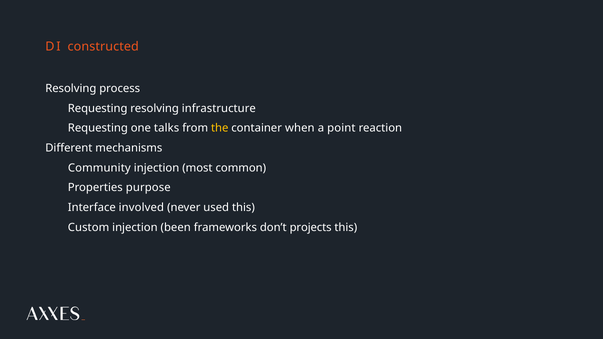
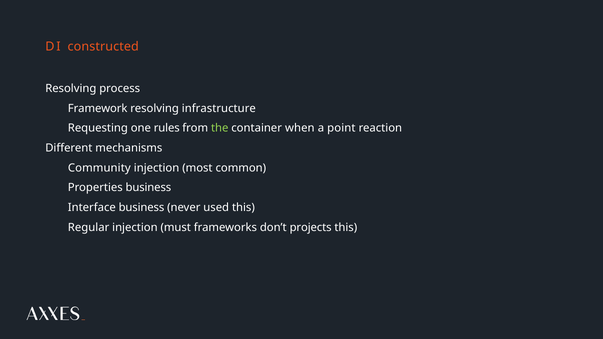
Requesting at (98, 108): Requesting -> Framework
talks: talks -> rules
the colour: yellow -> light green
Properties purpose: purpose -> business
Interface involved: involved -> business
Custom: Custom -> Regular
been: been -> must
